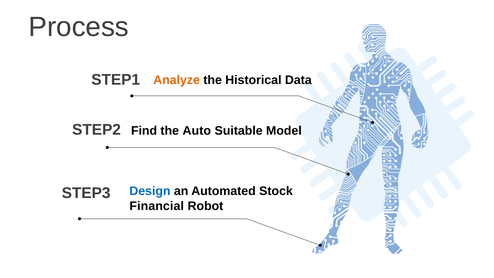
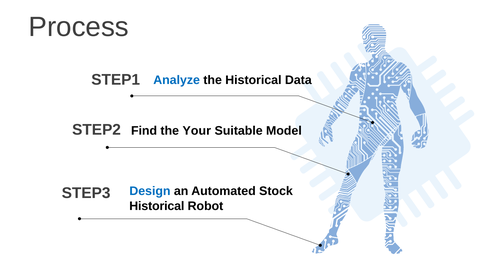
Analyze colour: orange -> blue
Auto: Auto -> Your
Financial at (157, 206): Financial -> Historical
